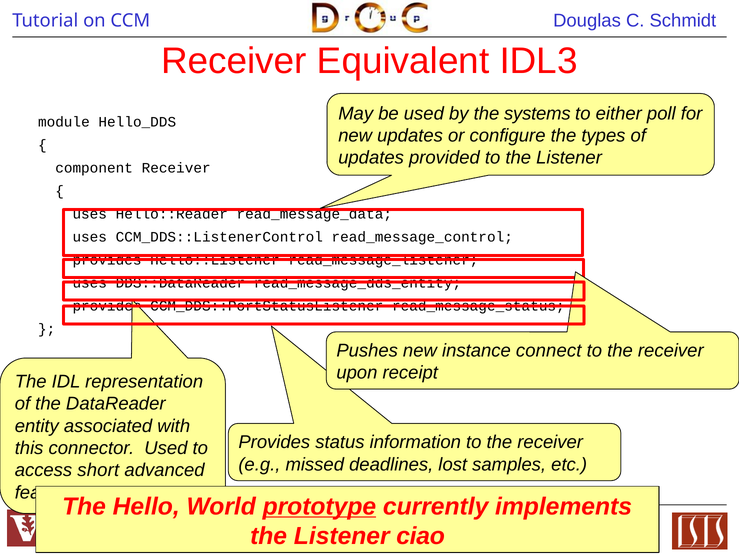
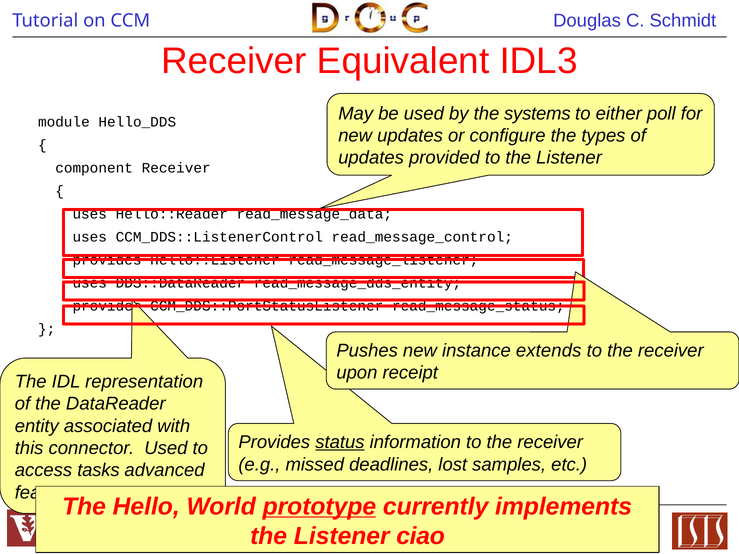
connect: connect -> extends
status underline: none -> present
short: short -> tasks
